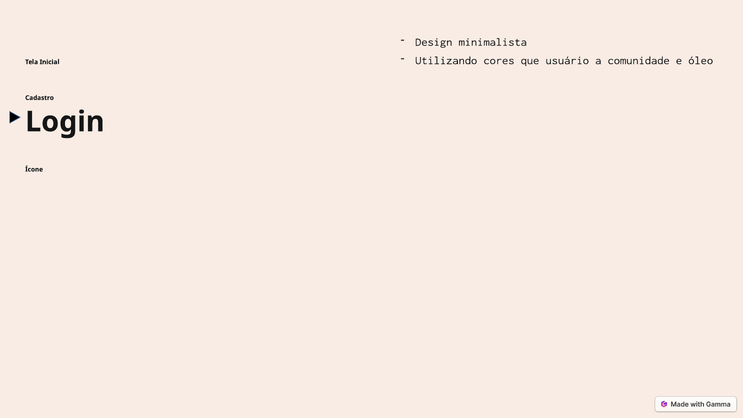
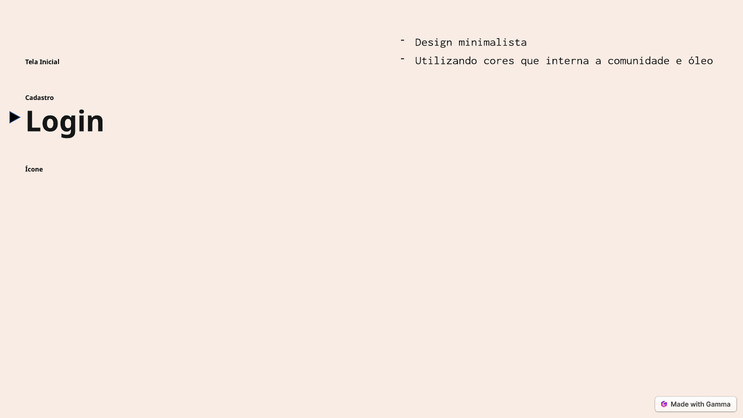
usuário: usuário -> interna
